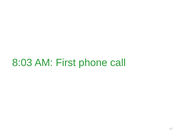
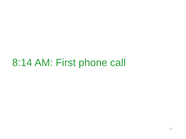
8:03: 8:03 -> 8:14
